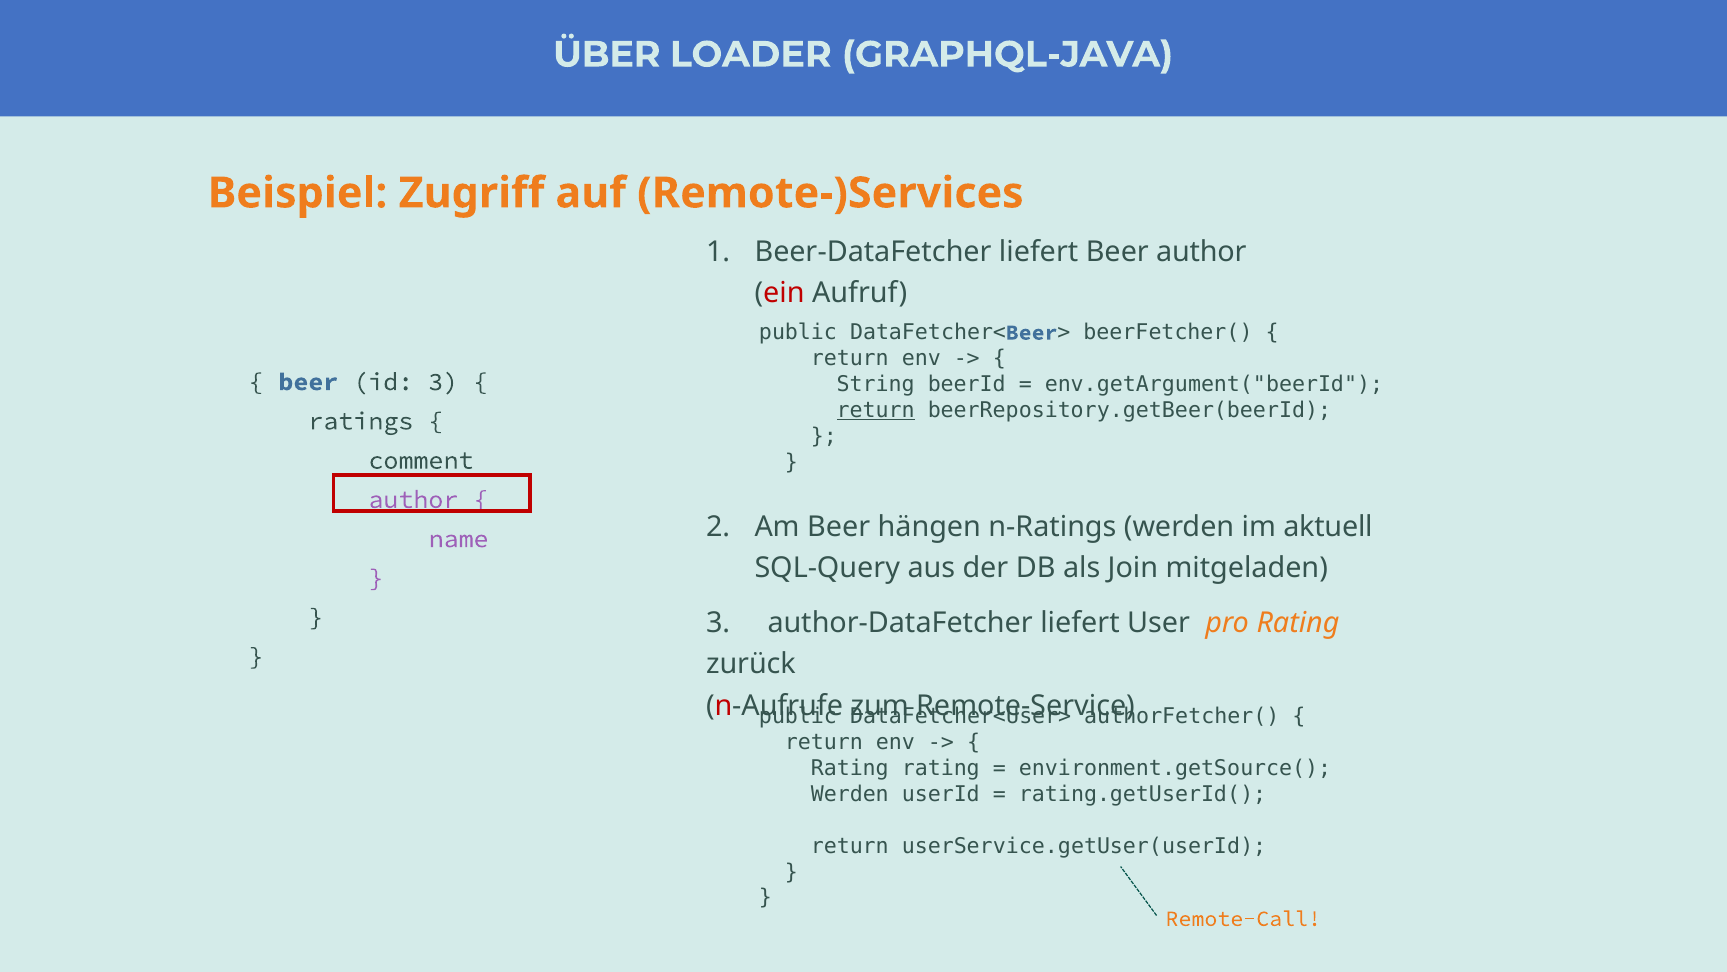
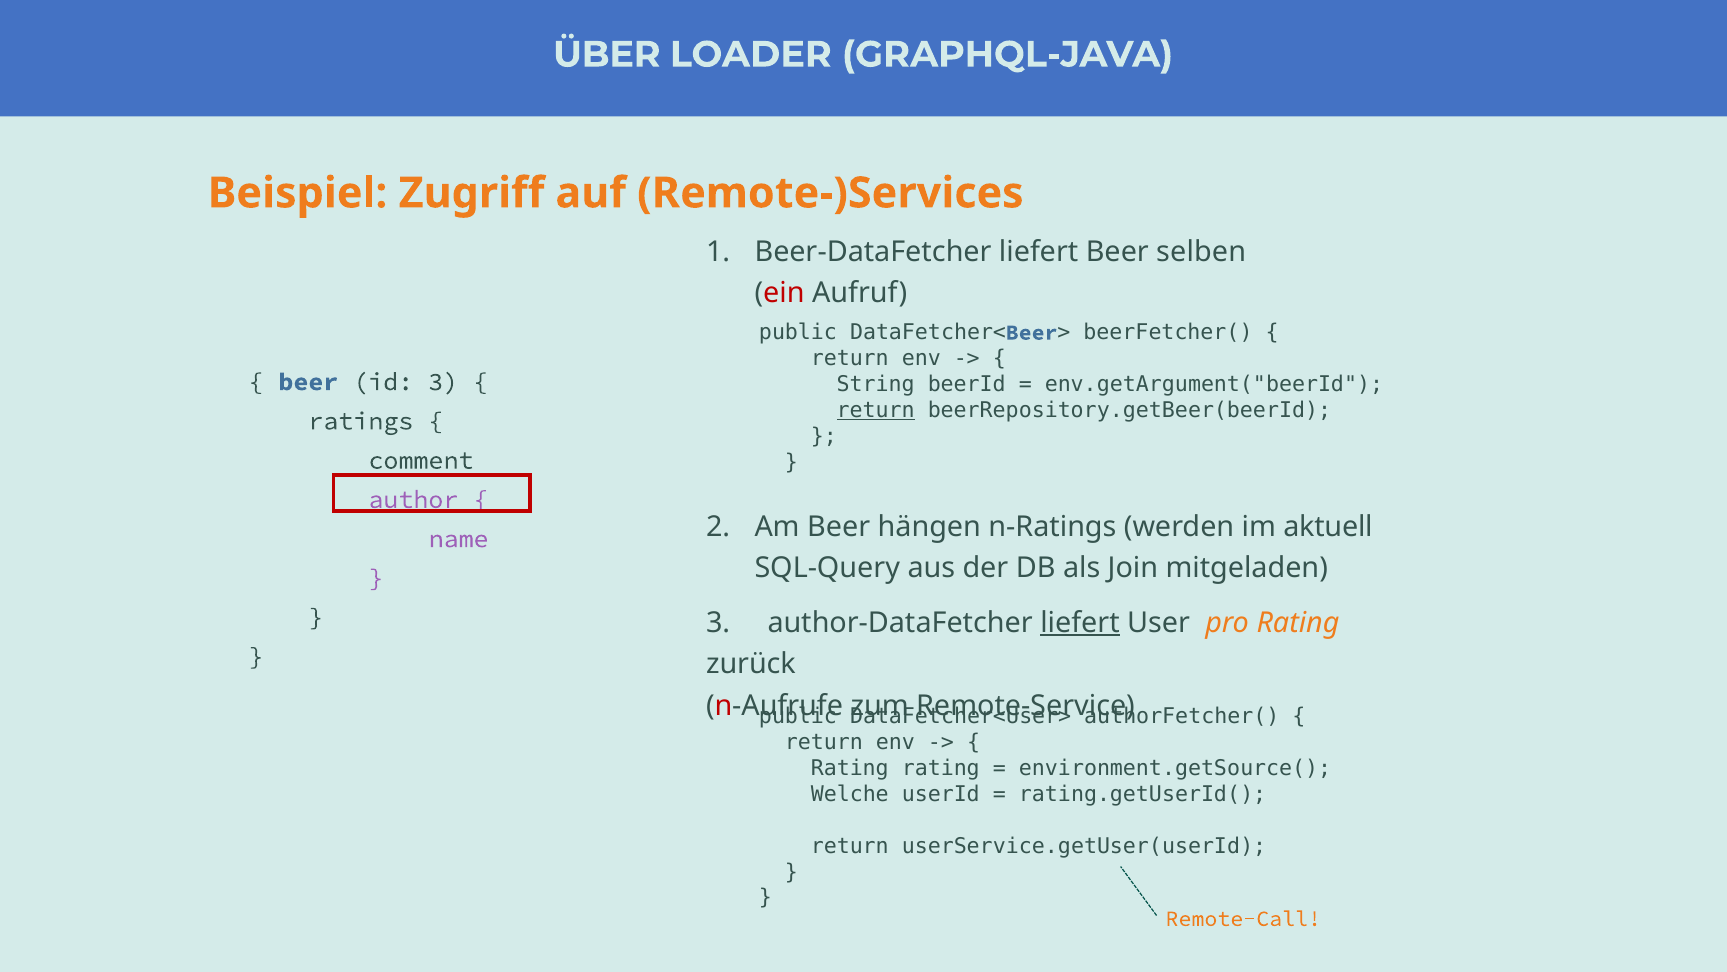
Beer author: author -> selben
liefert at (1080, 622) underline: none -> present
Werden at (850, 793): Werden -> Welche
